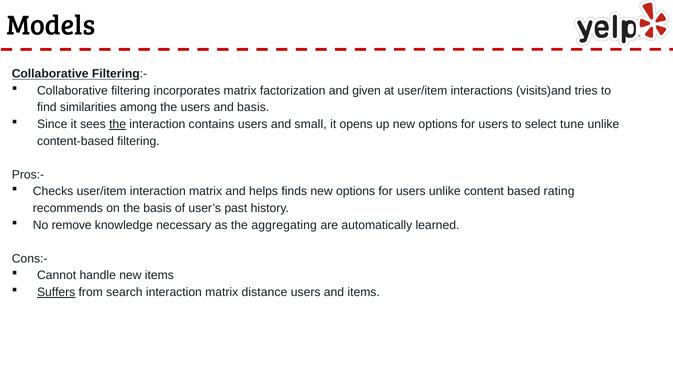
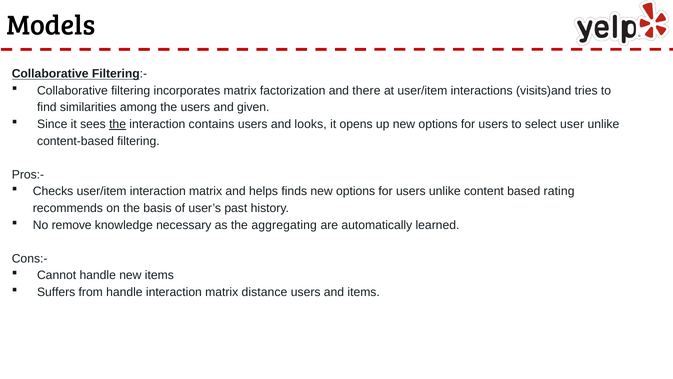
given: given -> there
and basis: basis -> given
small: small -> looks
tune: tune -> user
Suffers underline: present -> none
from search: search -> handle
